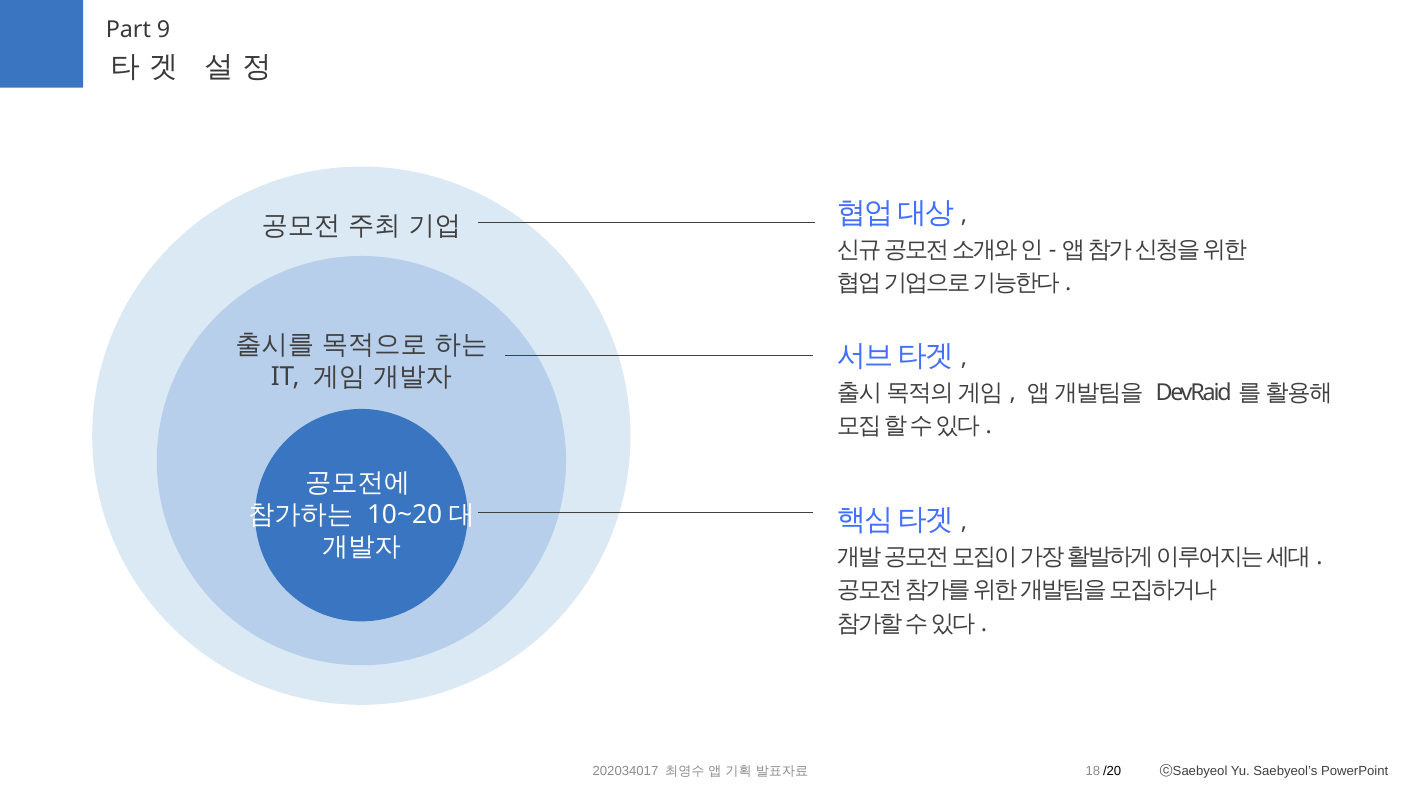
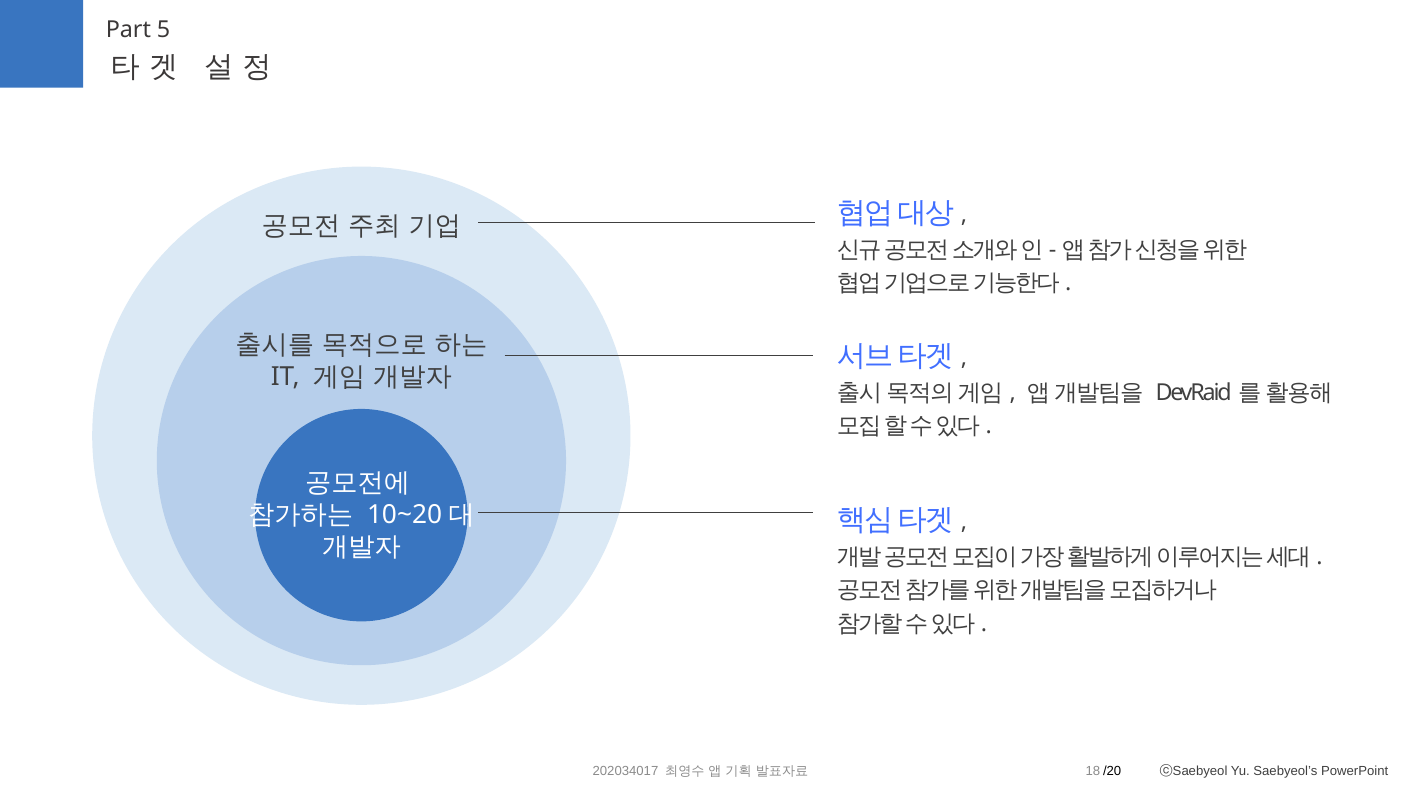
9: 9 -> 5
